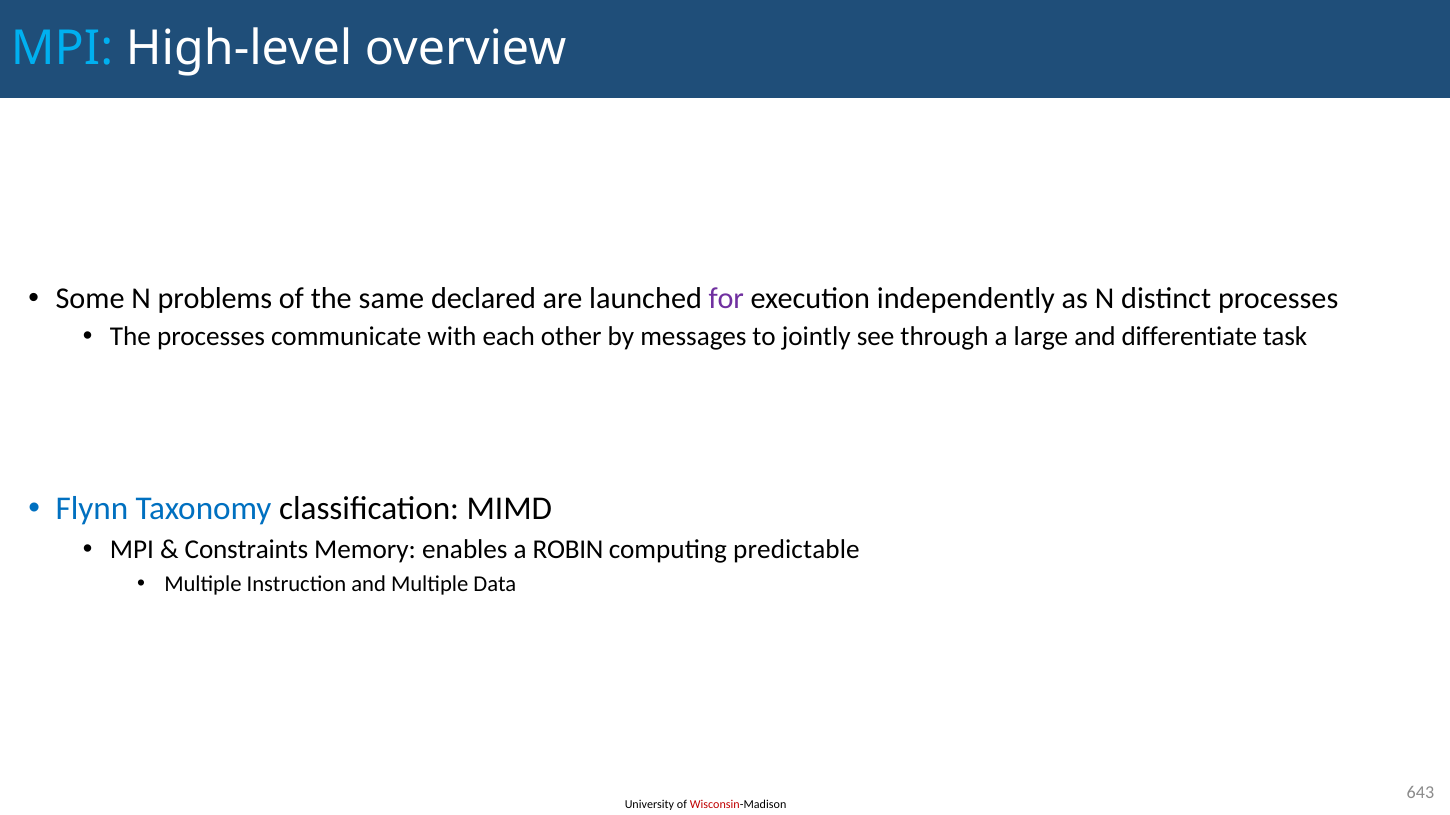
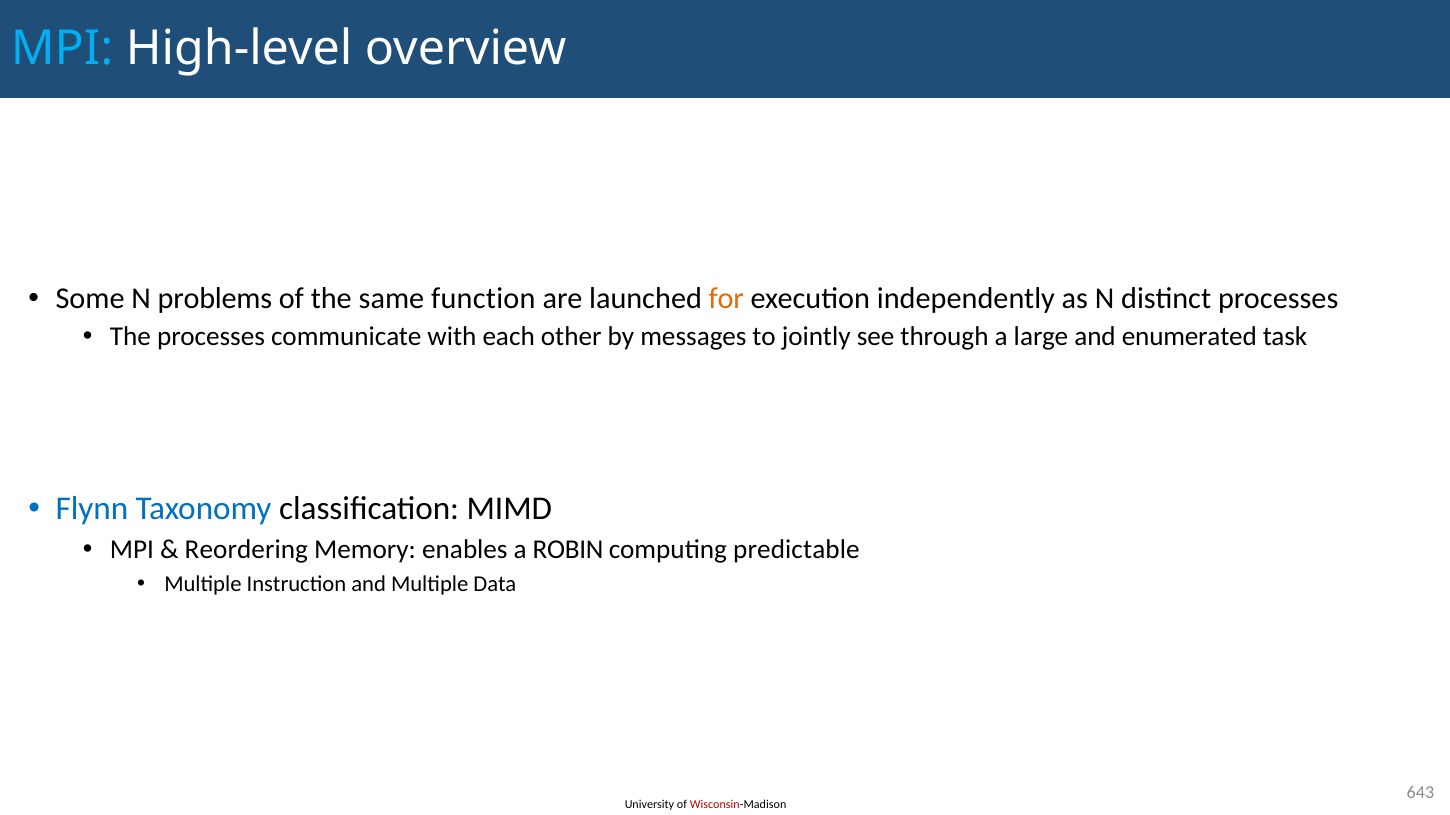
declared: declared -> function
for colour: purple -> orange
differentiate: differentiate -> enumerated
Constraints: Constraints -> Reordering
